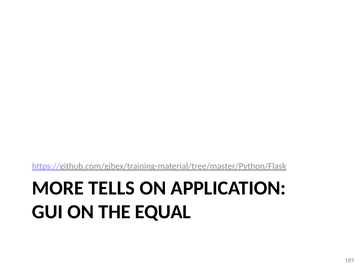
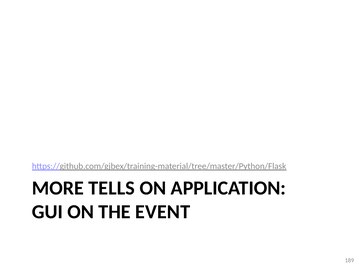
EQUAL: EQUAL -> EVENT
